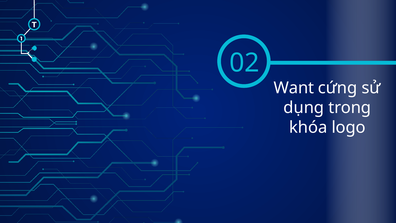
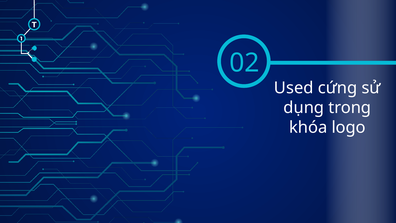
Want: Want -> Used
